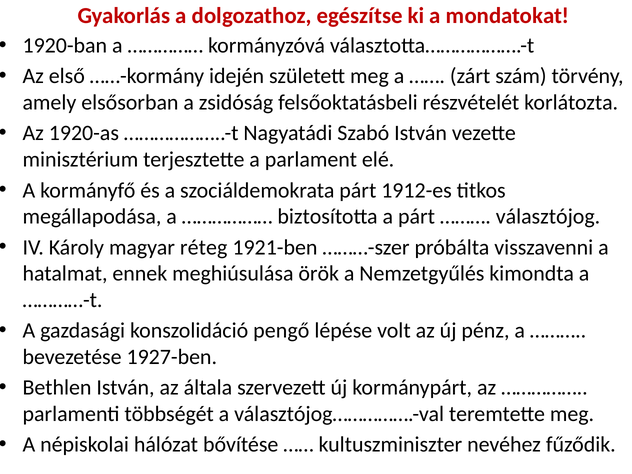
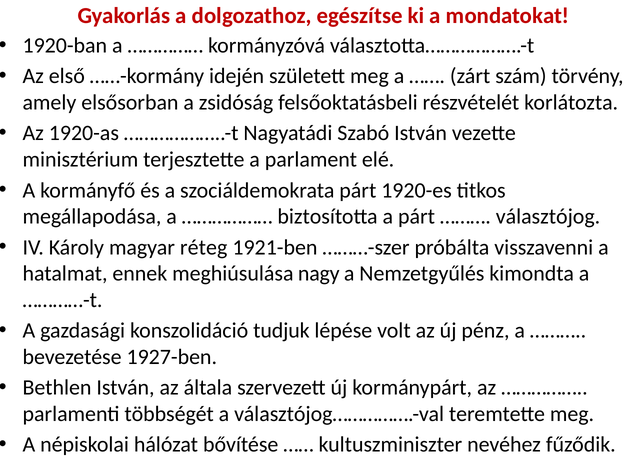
1912-es: 1912-es -> 1920-es
örök: örök -> nagy
pengő: pengő -> tudjuk
